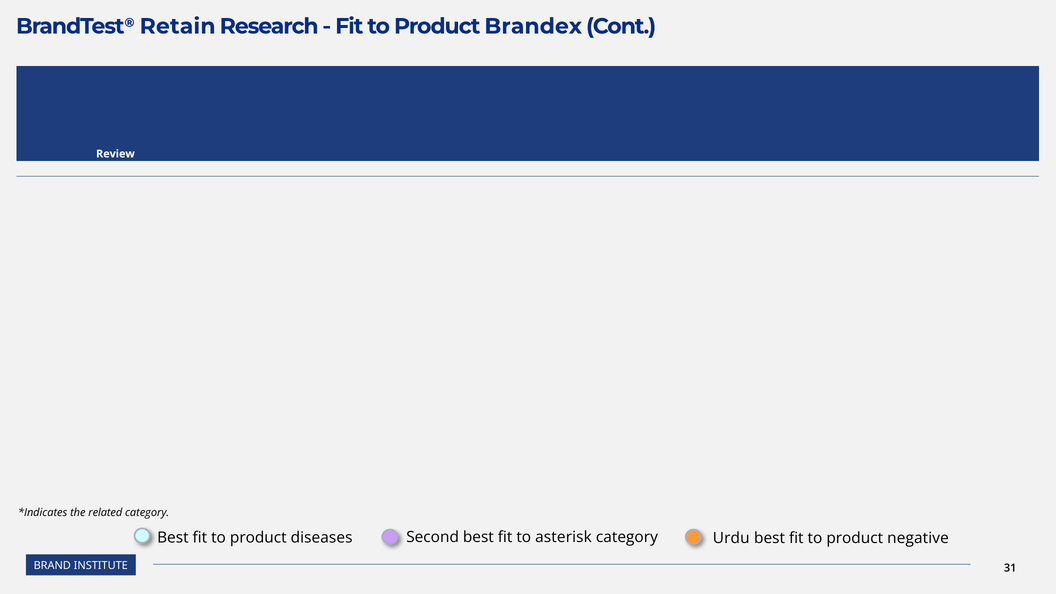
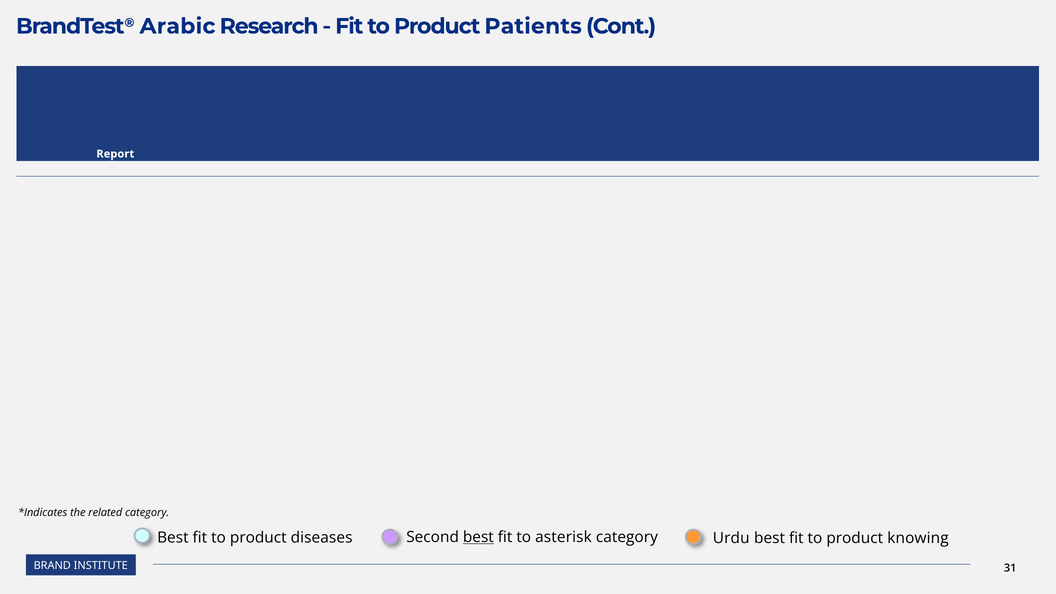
Retain: Retain -> Arabic
Brandex: Brandex -> Patients
Review: Review -> Report
best at (478, 537) underline: none -> present
negative: negative -> knowing
